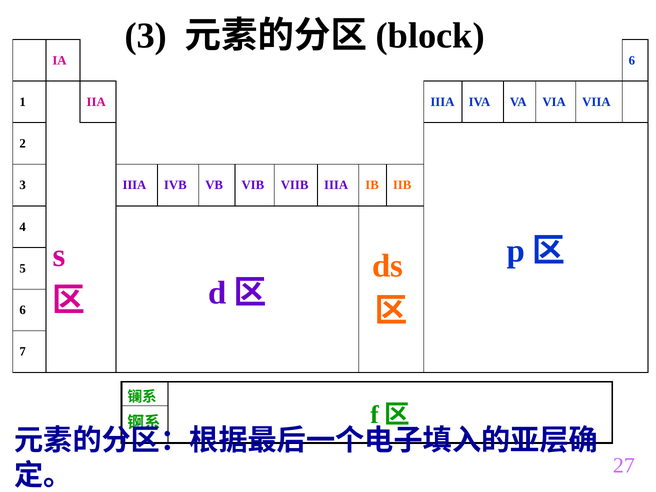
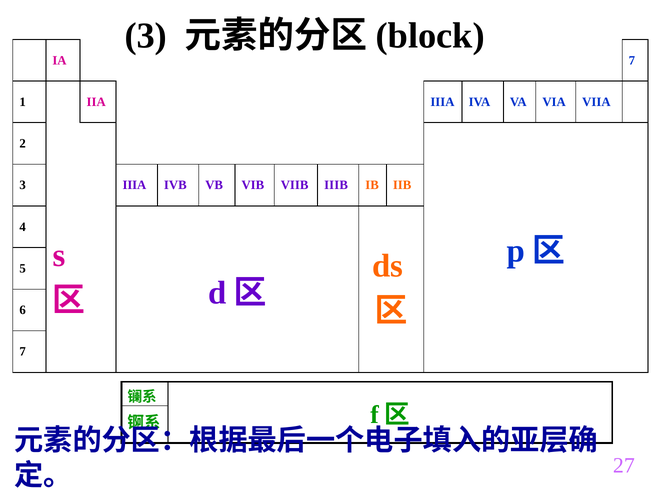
IA 6: 6 -> 7
VIIB IIIA: IIIA -> IIIB
